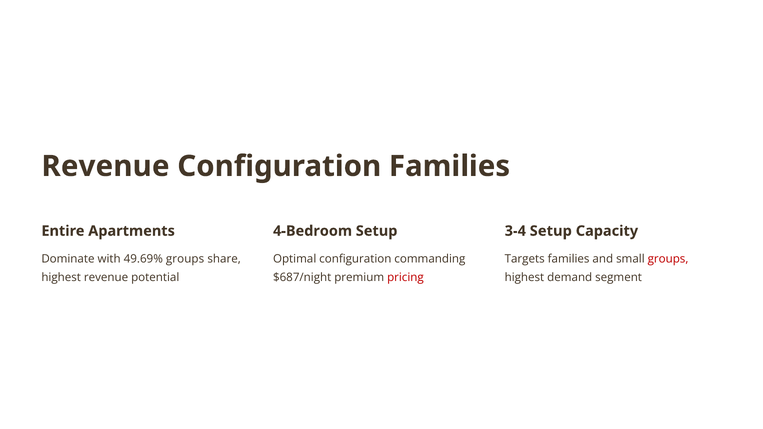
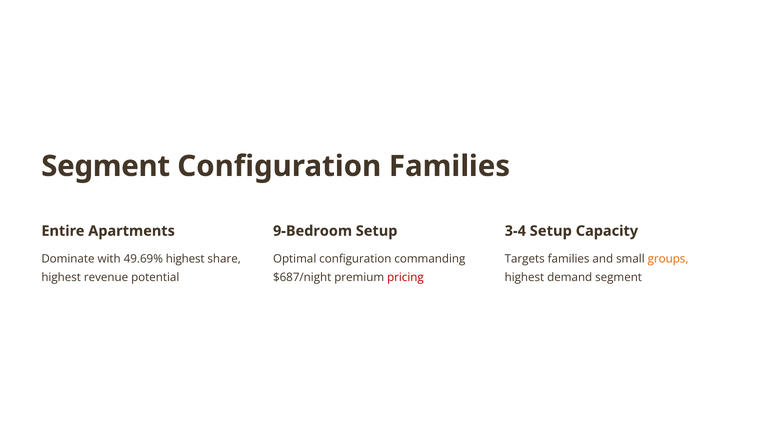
Revenue at (105, 166): Revenue -> Segment
4-Bedroom: 4-Bedroom -> 9-Bedroom
49.69% groups: groups -> highest
groups at (668, 259) colour: red -> orange
